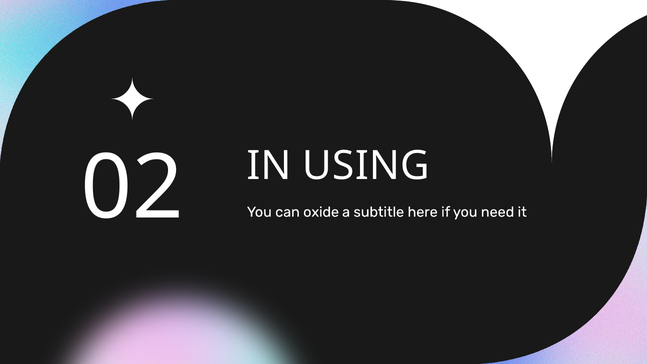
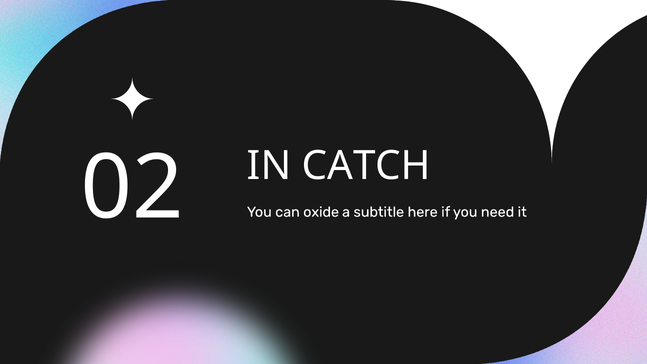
USING: USING -> CATCH
